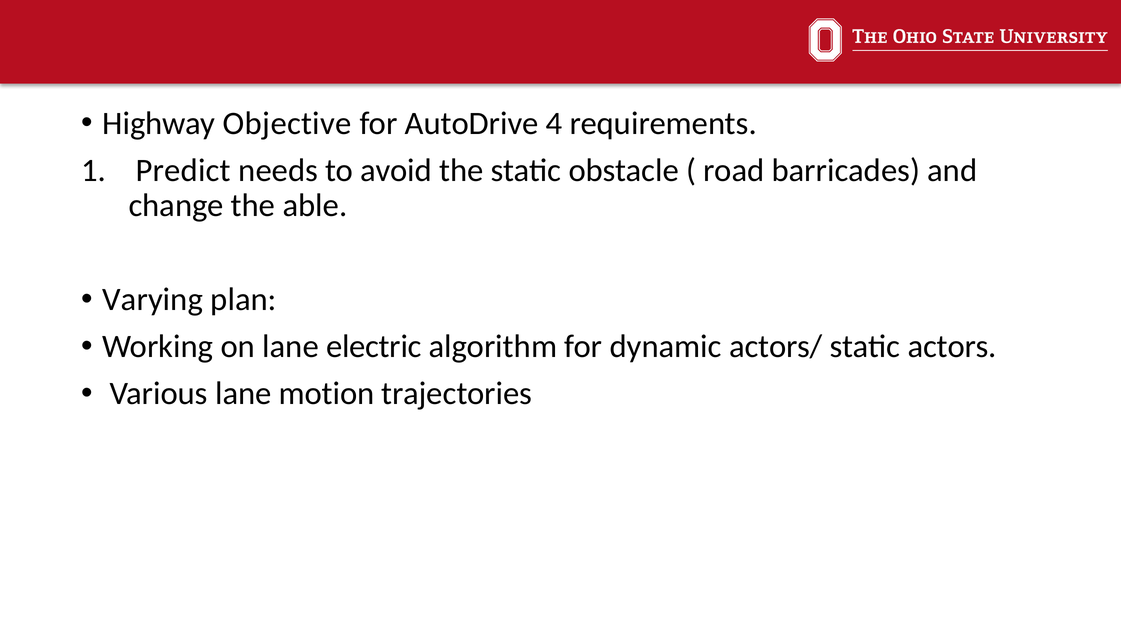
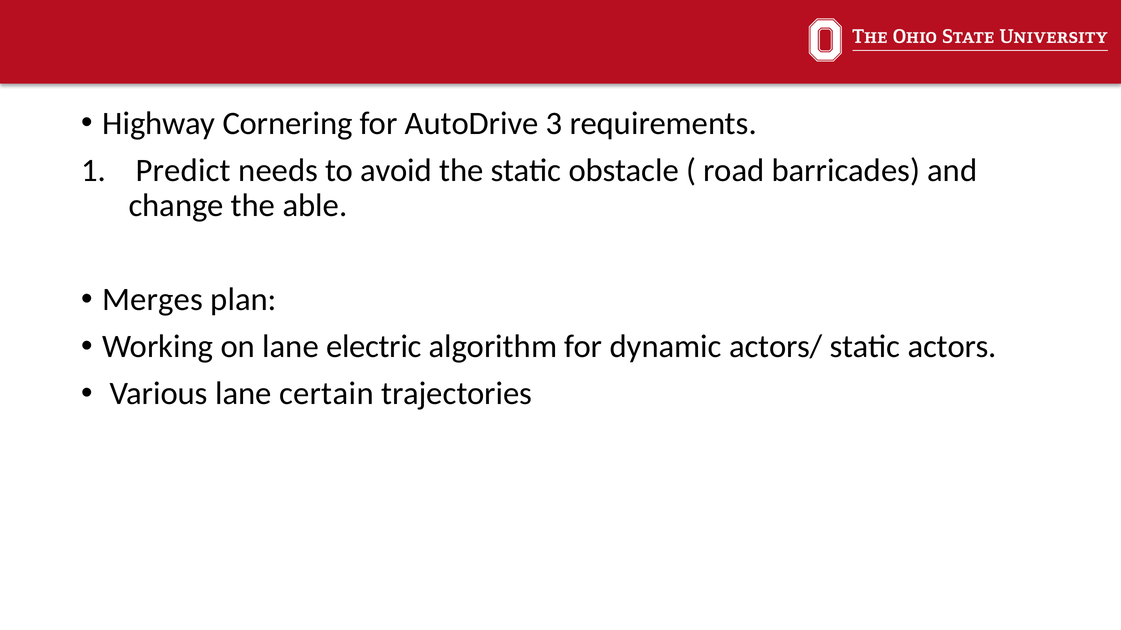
Objective: Objective -> Cornering
4: 4 -> 3
Varying: Varying -> Merges
motion: motion -> certain
